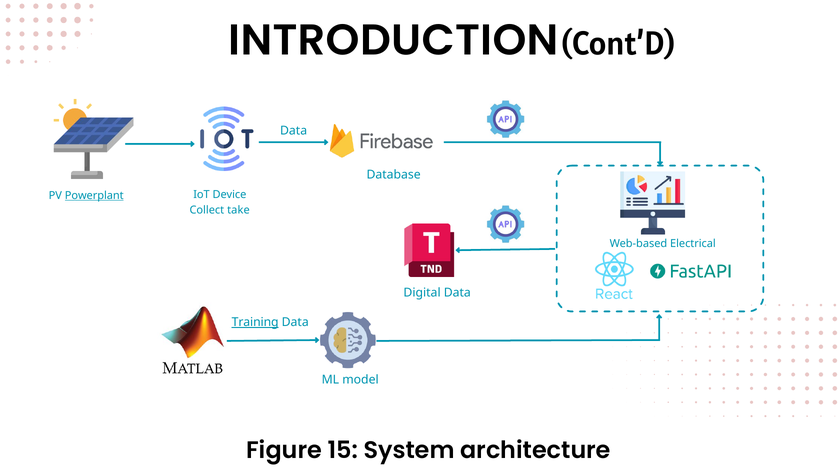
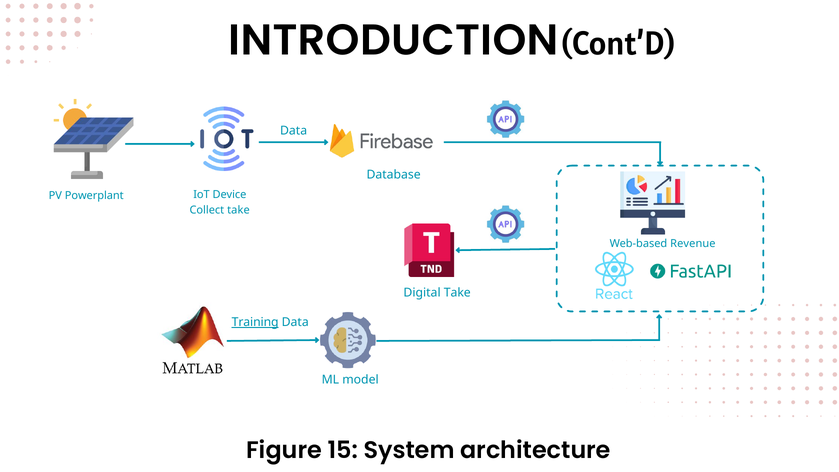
Powerplant underline: present -> none
Electrical: Electrical -> Revenue
Digital Data: Data -> Take
